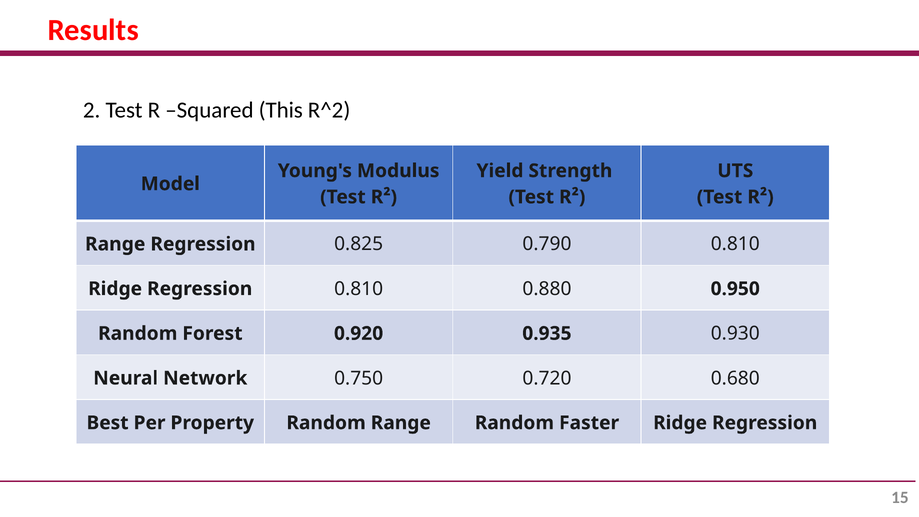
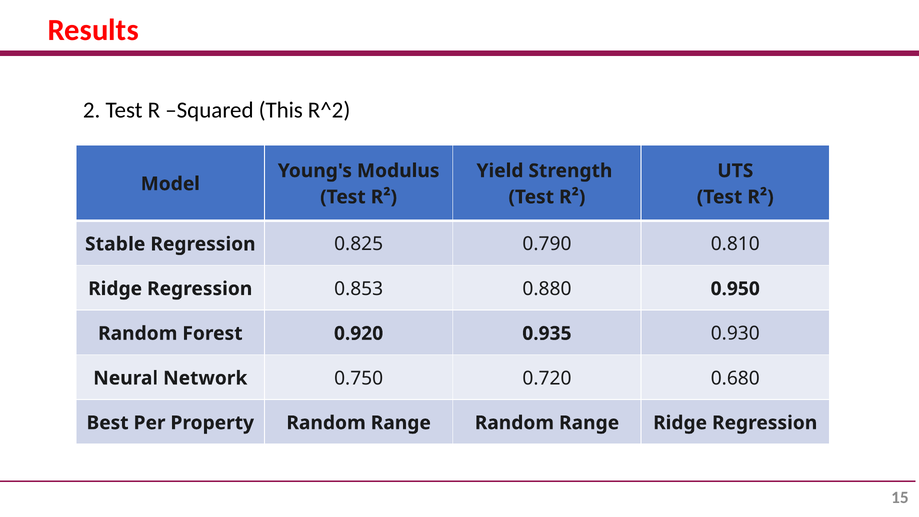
Range at (115, 244): Range -> Stable
Regression 0.810: 0.810 -> 0.853
Faster at (589, 423): Faster -> Range
